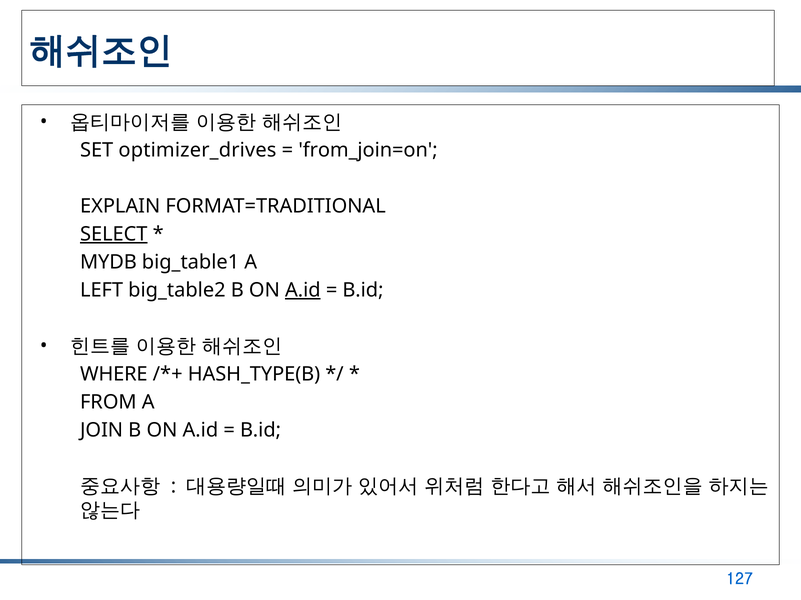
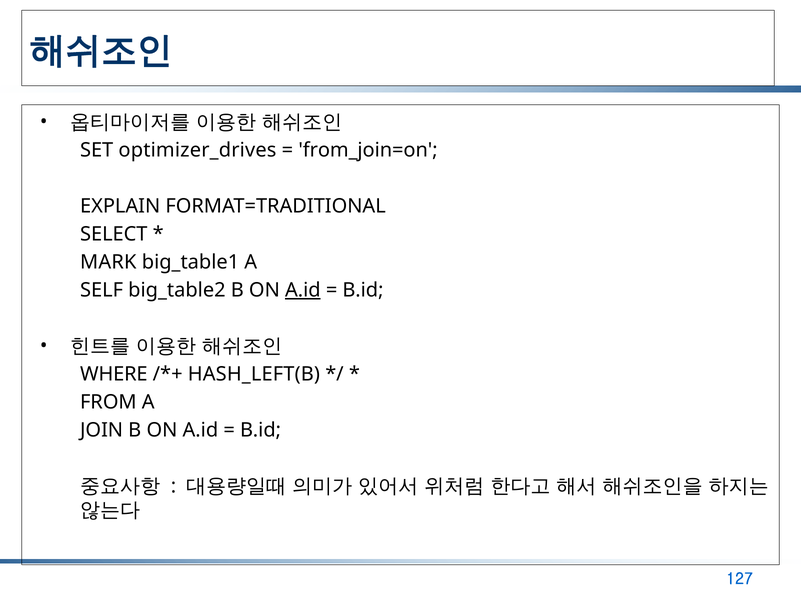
SELECT underline: present -> none
MYDB: MYDB -> MARK
LEFT: LEFT -> SELF
HASH_TYPE(B: HASH_TYPE(B -> HASH_LEFT(B
